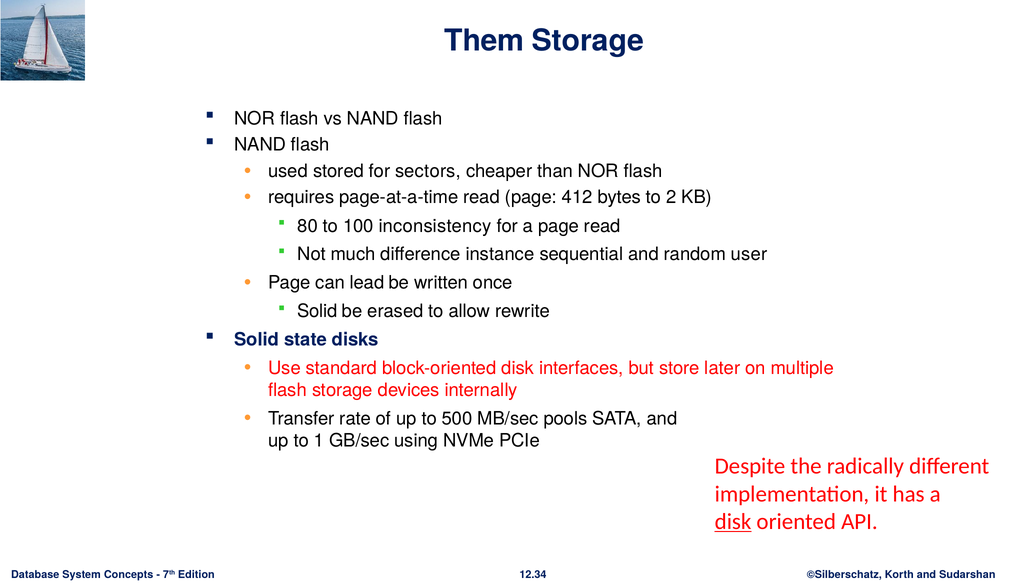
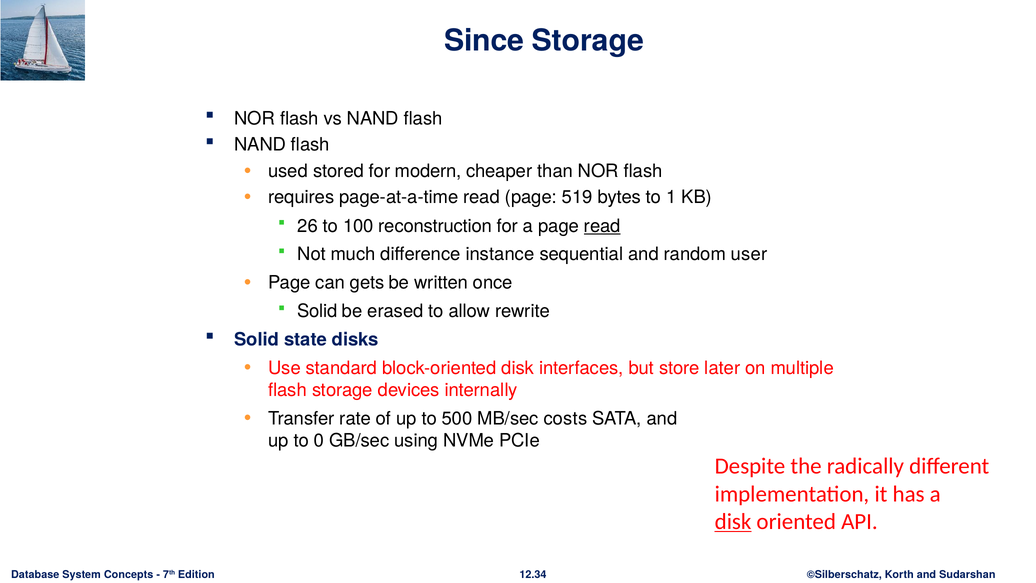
Them: Them -> Since
sectors: sectors -> modern
412: 412 -> 519
2: 2 -> 1
80: 80 -> 26
inconsistency: inconsistency -> reconstruction
read at (602, 226) underline: none -> present
lead: lead -> gets
pools: pools -> costs
1: 1 -> 0
